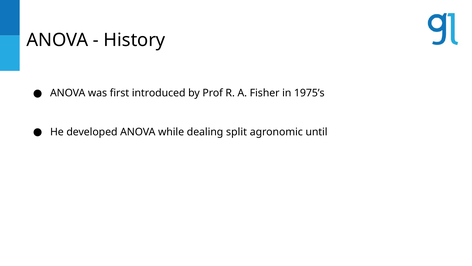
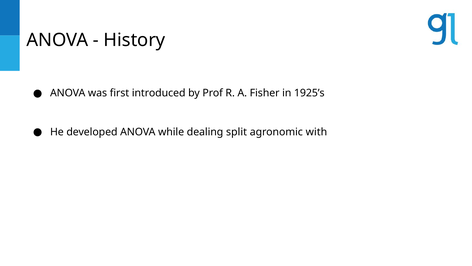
1975’s: 1975’s -> 1925’s
until: until -> with
